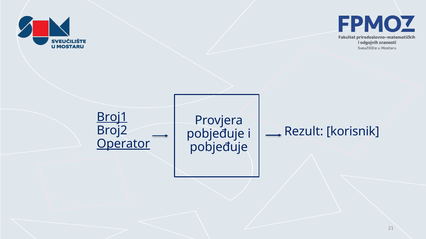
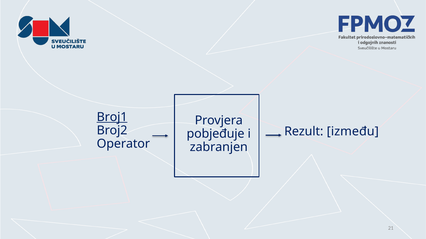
korisnik: korisnik -> između
Operator underline: present -> none
pobjeđuje at (219, 148): pobjeđuje -> zabranjen
